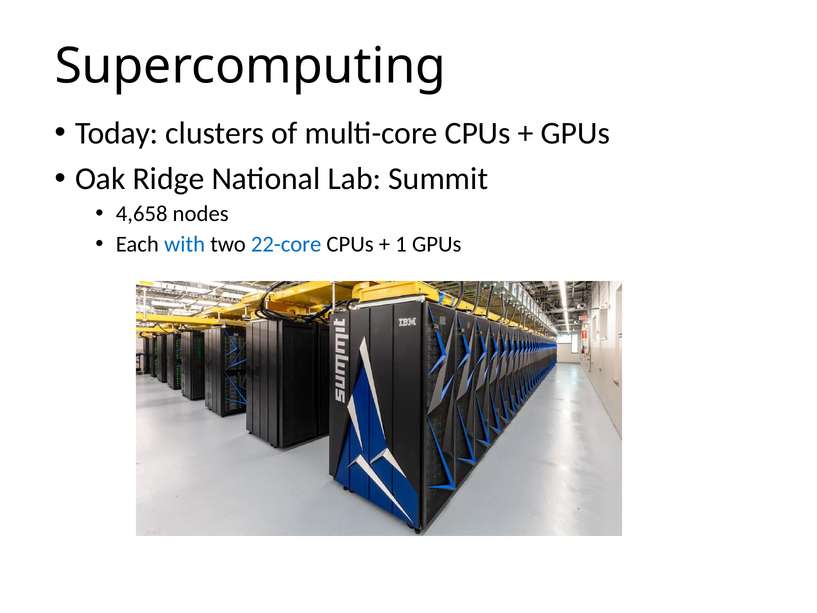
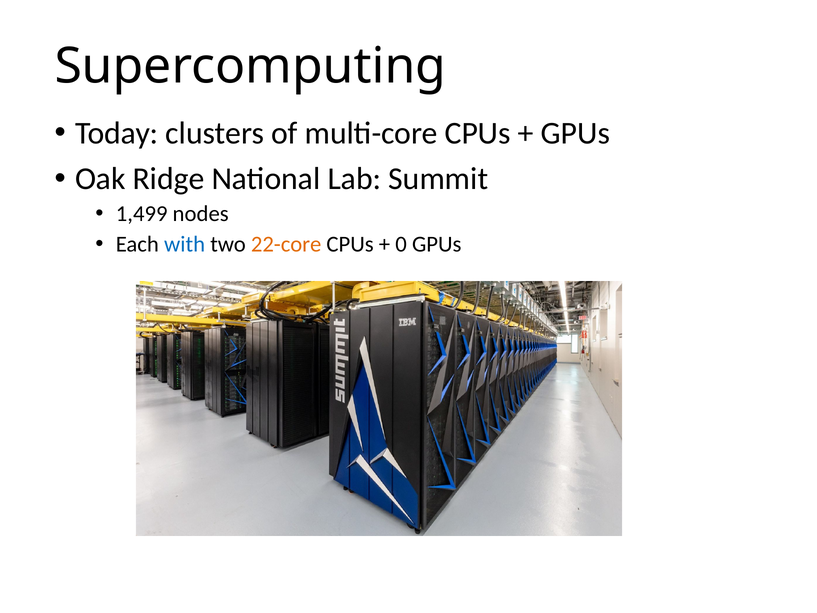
4,658: 4,658 -> 1,499
22-core colour: blue -> orange
1: 1 -> 0
